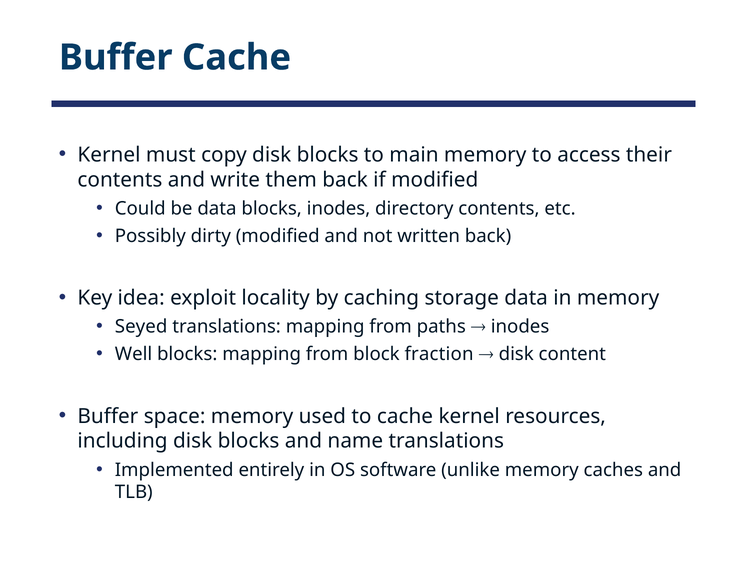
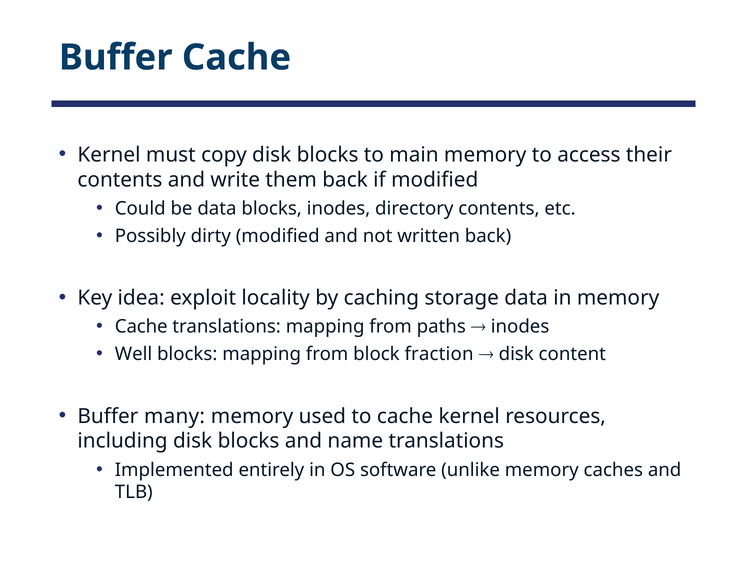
Seyed at (141, 326): Seyed -> Cache
space: space -> many
